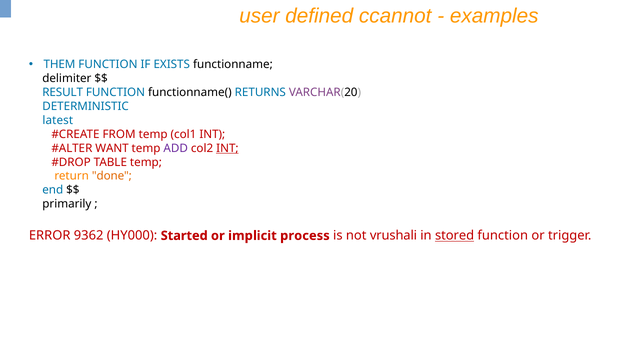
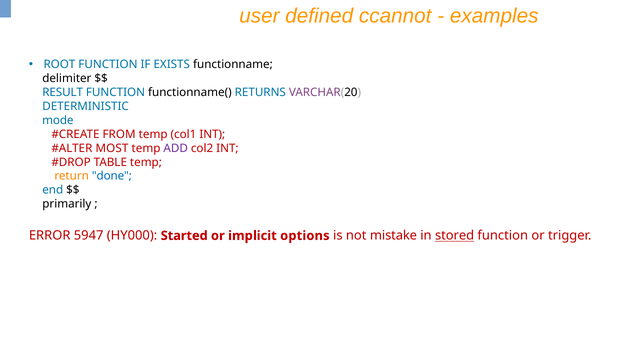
THEM: THEM -> ROOT
latest: latest -> mode
WANT: WANT -> MOST
INT at (227, 148) underline: present -> none
done colour: orange -> blue
9362: 9362 -> 5947
process: process -> options
vrushali: vrushali -> mistake
